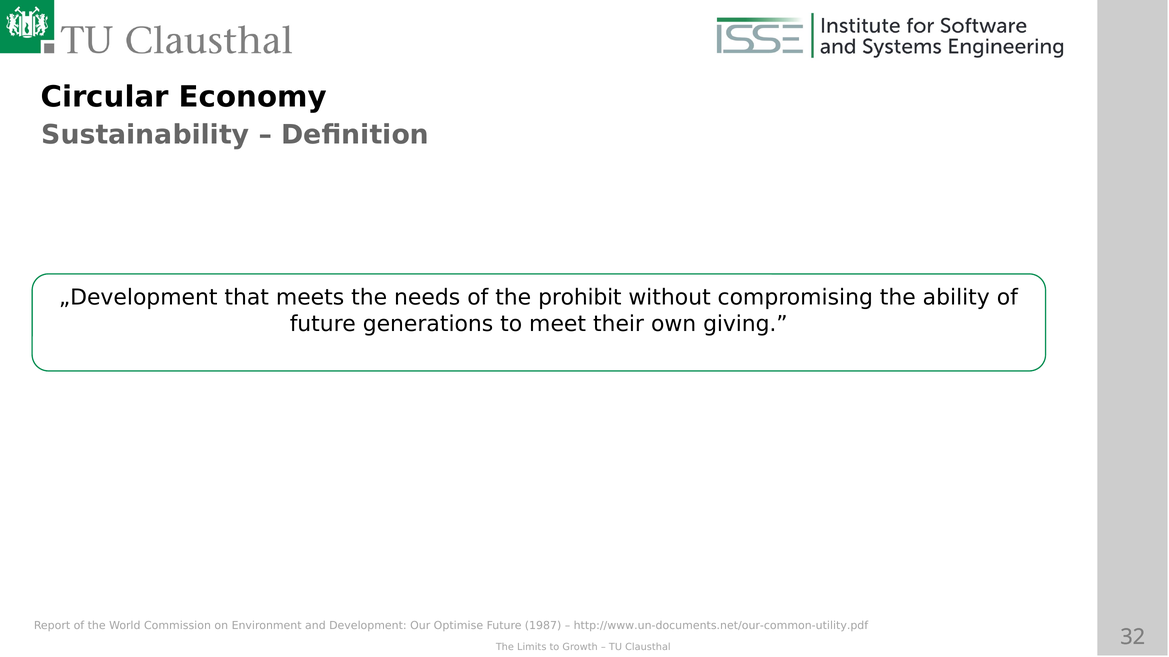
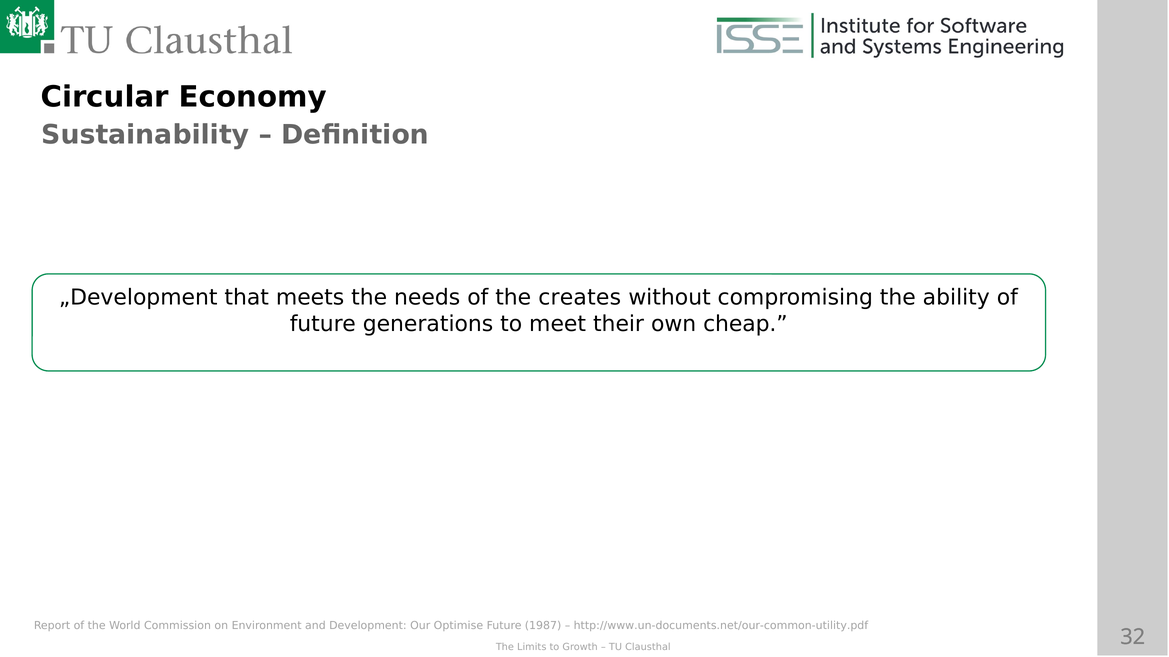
prohibit: prohibit -> creates
giving: giving -> cheap
